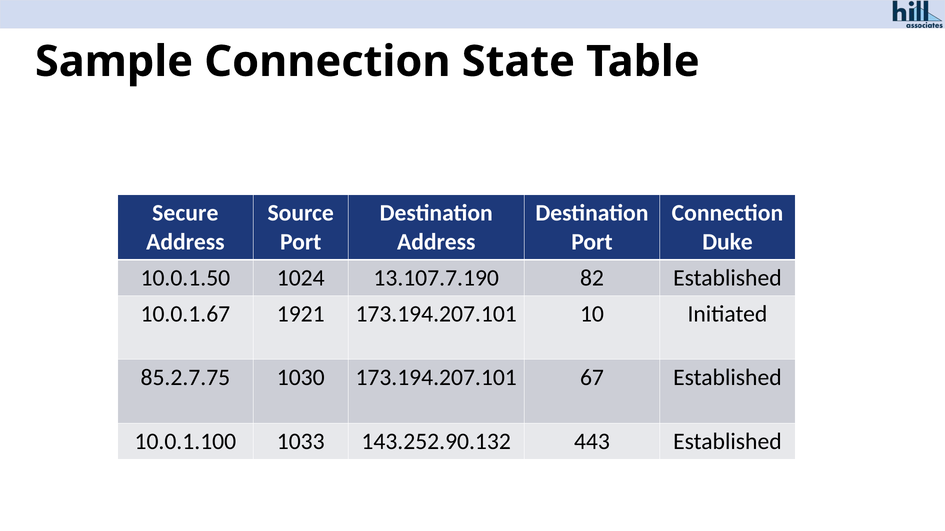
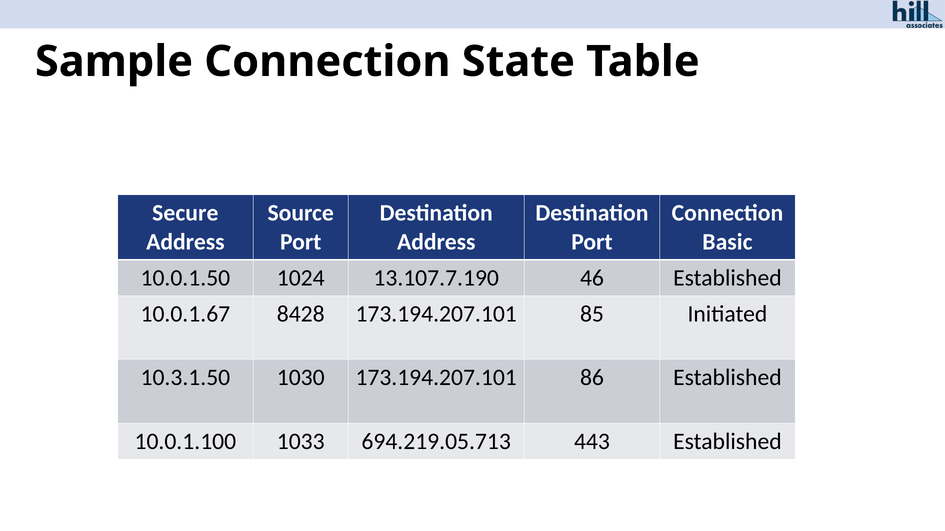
Duke: Duke -> Basic
82: 82 -> 46
1921: 1921 -> 8428
10: 10 -> 85
85.2.7.75: 85.2.7.75 -> 10.3.1.50
67: 67 -> 86
143.252.90.132: 143.252.90.132 -> 694.219.05.713
